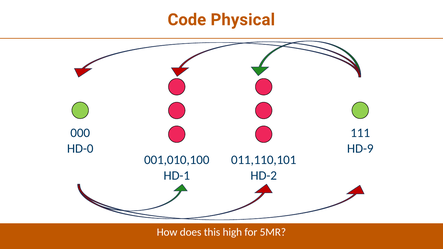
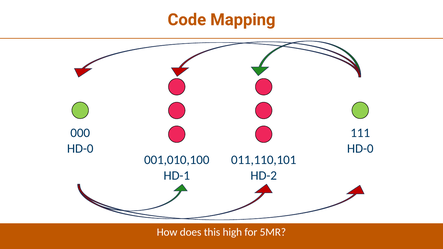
Physical: Physical -> Mapping
HD-9 at (360, 149): HD-9 -> HD-0
